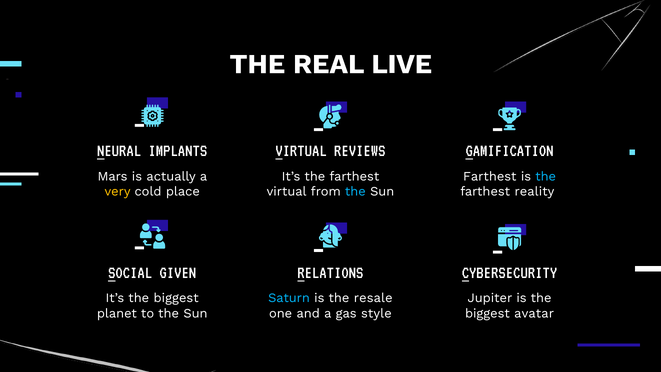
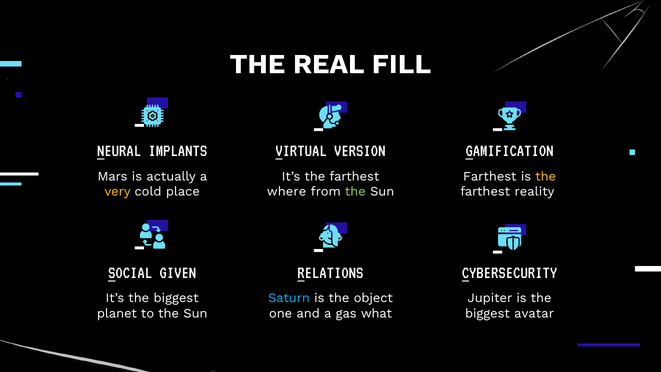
LIVE: LIVE -> FILL
REVIEWS: REVIEWS -> VERSION
the at (546, 176) colour: light blue -> yellow
virtual at (287, 192): virtual -> where
the at (355, 192) colour: light blue -> light green
resale: resale -> object
style: style -> what
